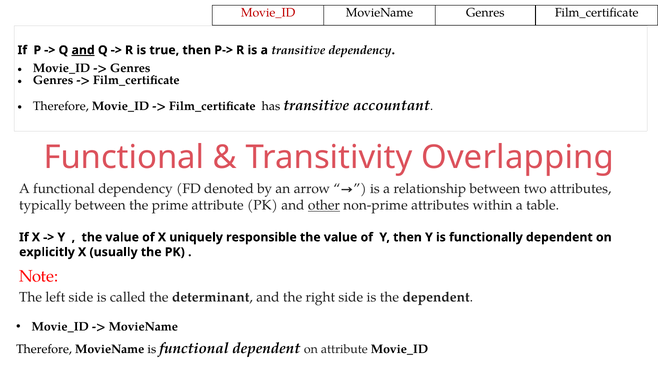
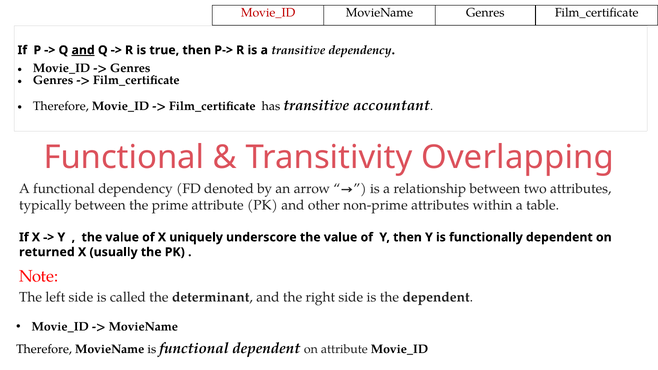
other underline: present -> none
responsible: responsible -> underscore
explicitly: explicitly -> returned
